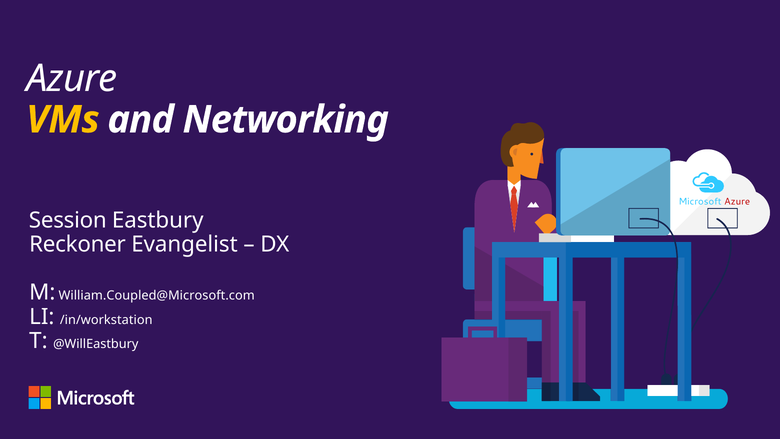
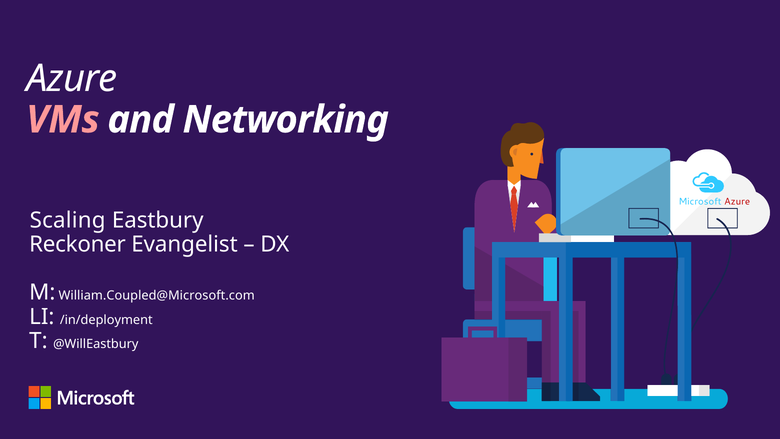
VMs colour: yellow -> pink
Session: Session -> Scaling
/in/workstation: /in/workstation -> /in/deployment
